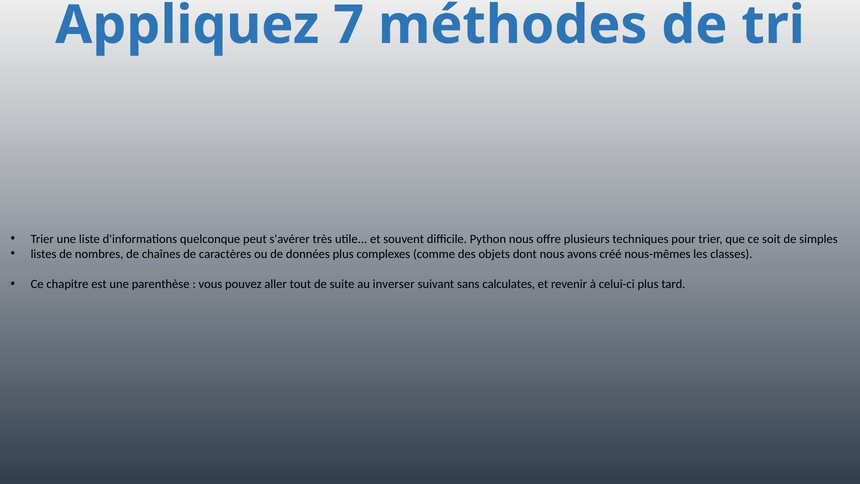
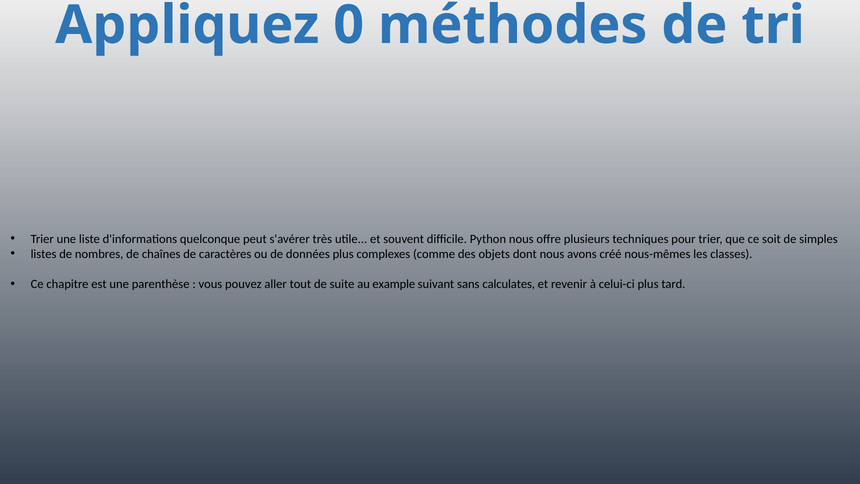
7: 7 -> 0
inverser: inverser -> example
